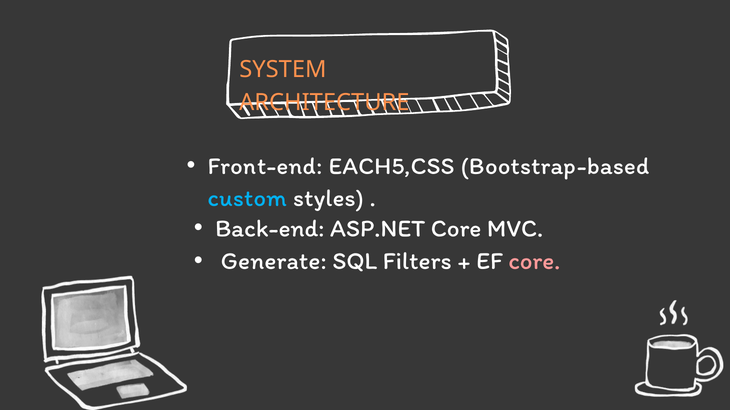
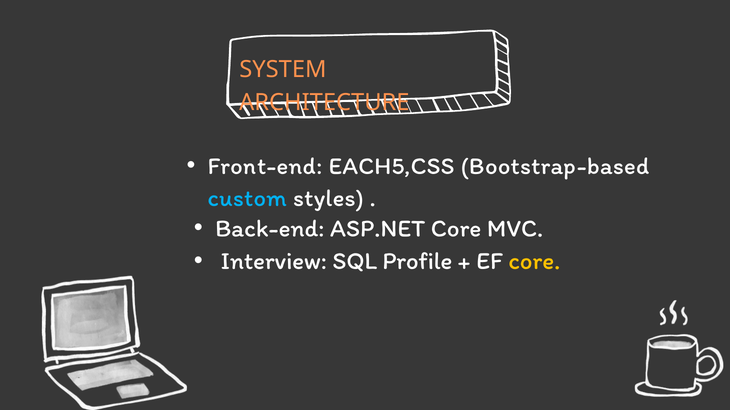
Generate: Generate -> Interview
Filters: Filters -> Profile
core at (534, 262) colour: pink -> yellow
